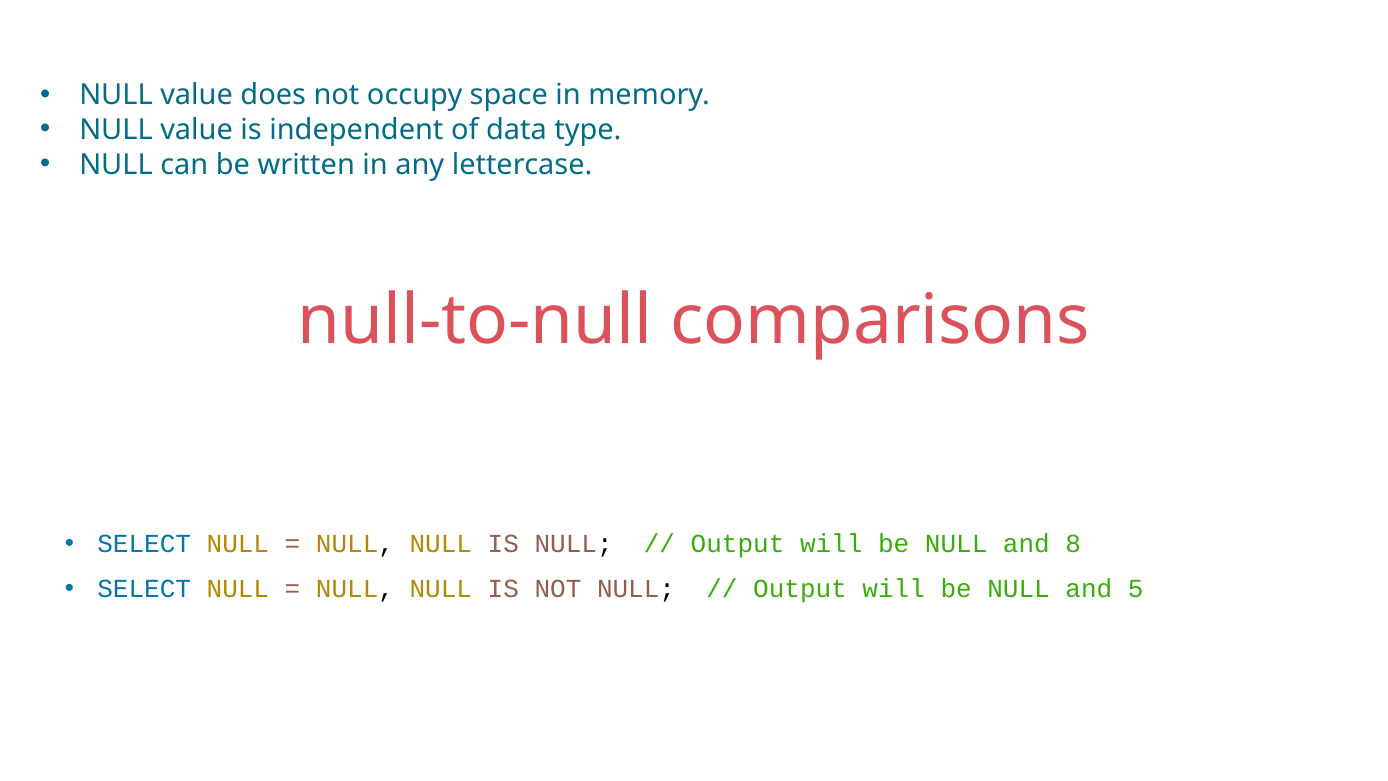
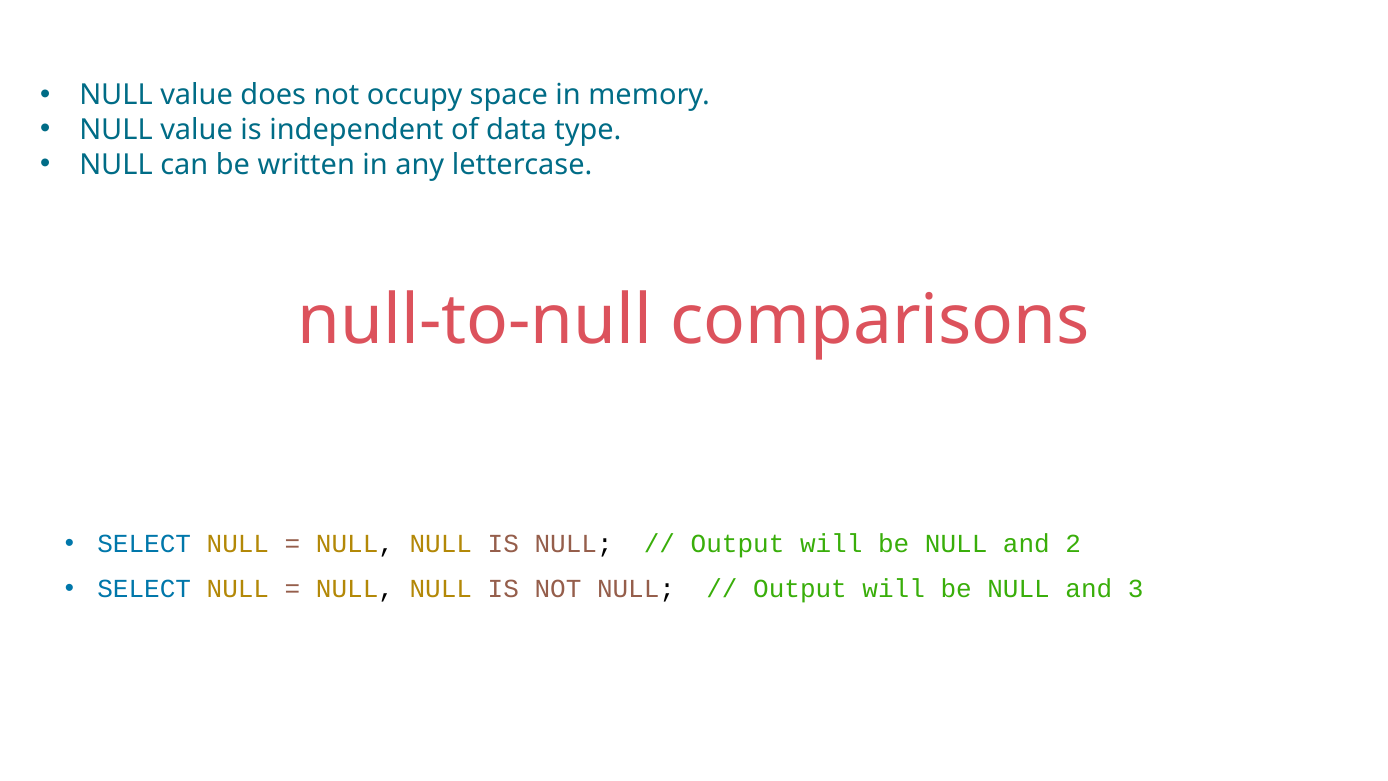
8: 8 -> 2
5: 5 -> 3
